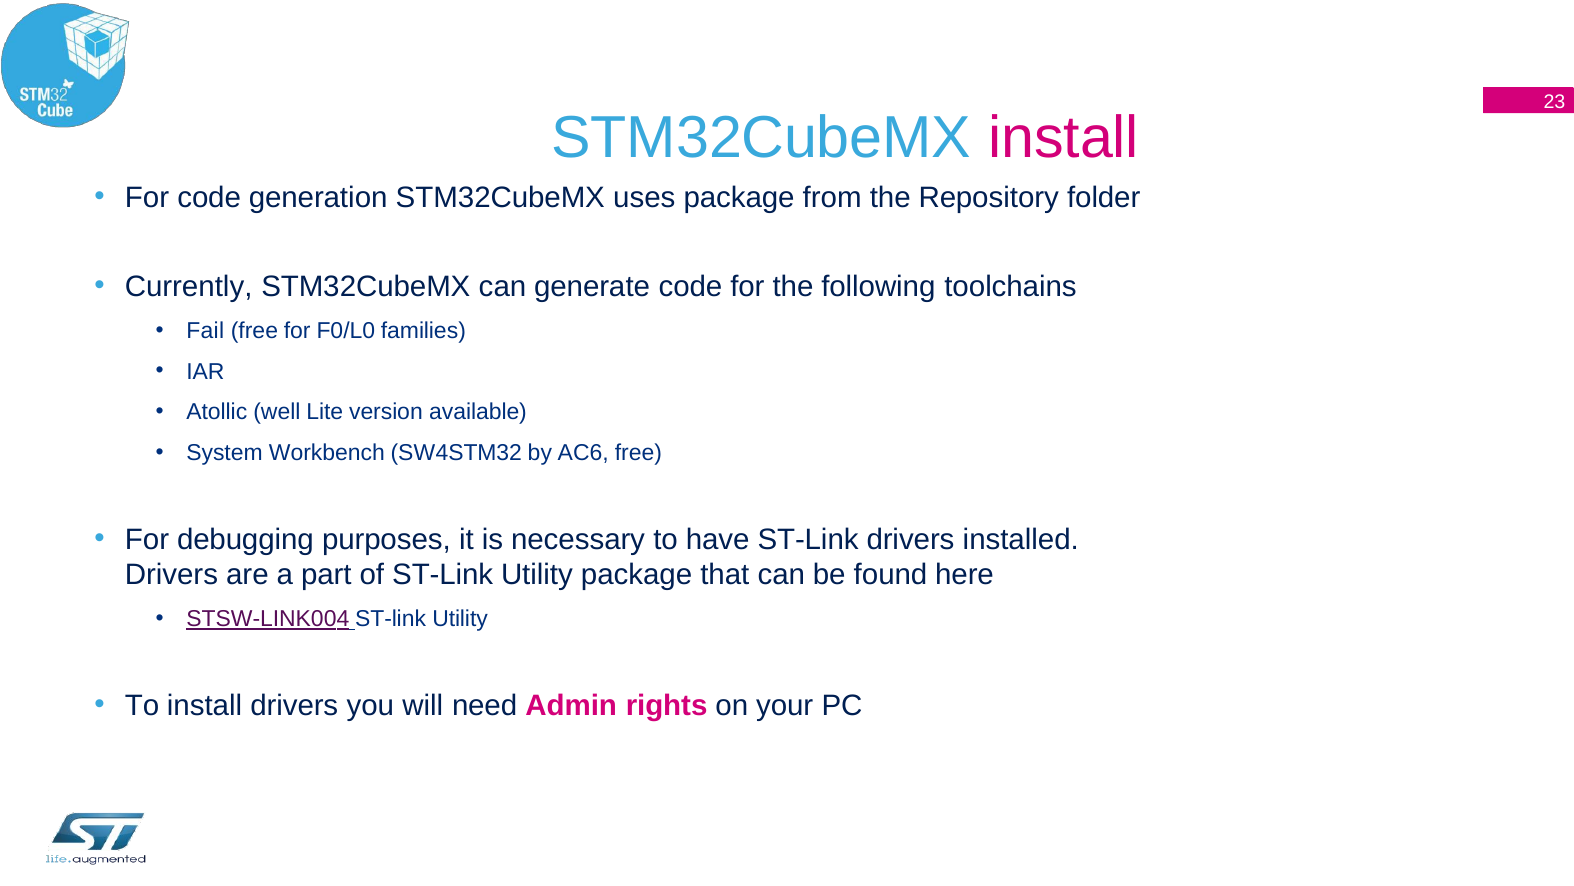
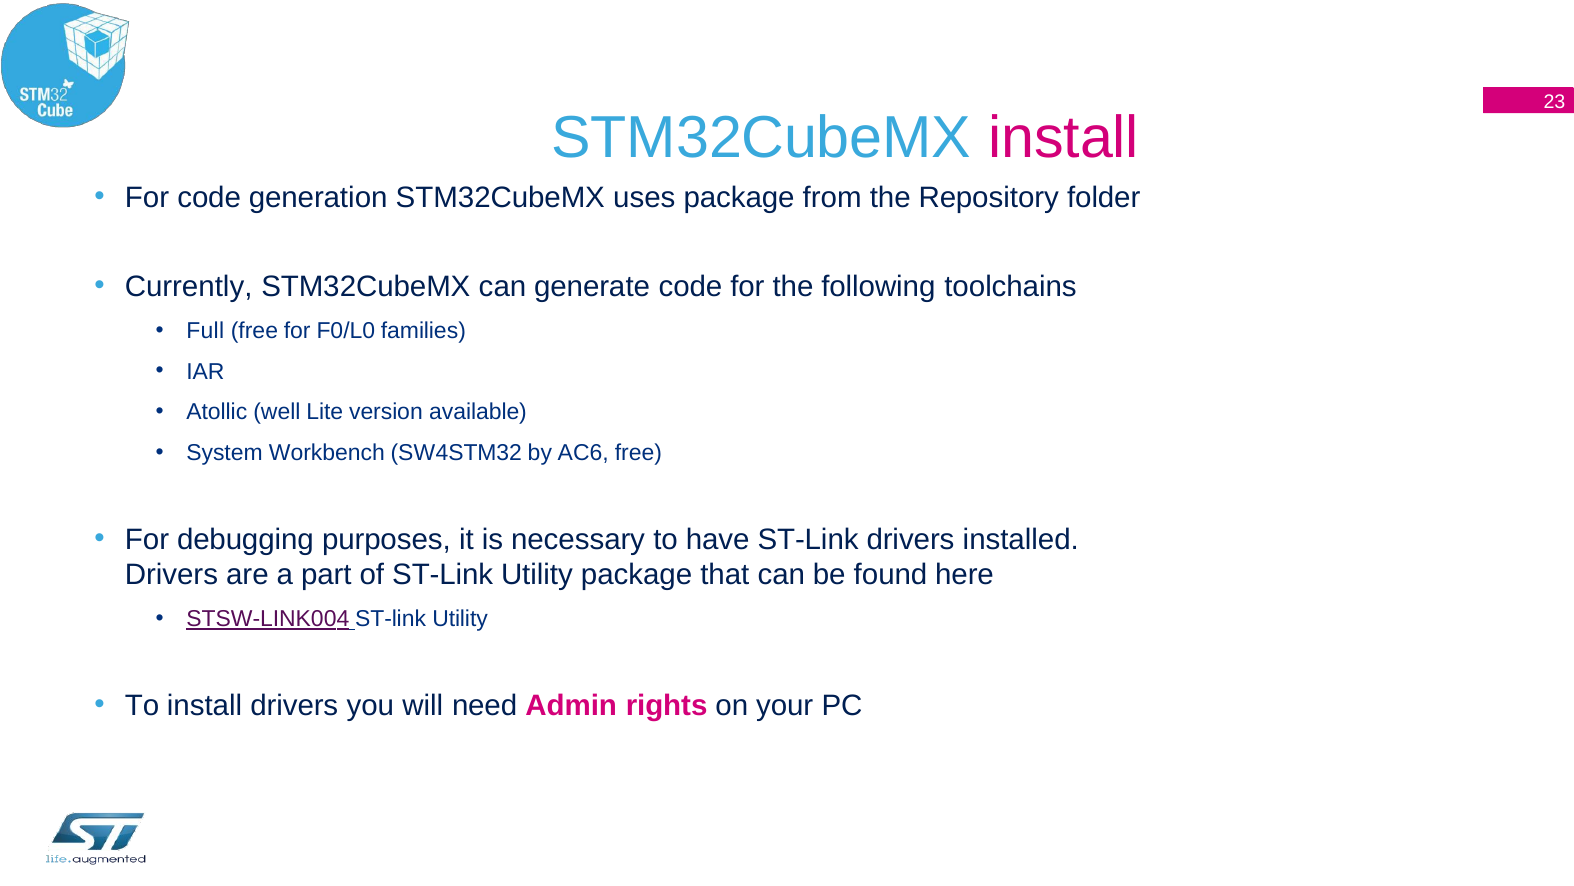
Fail: Fail -> Full
